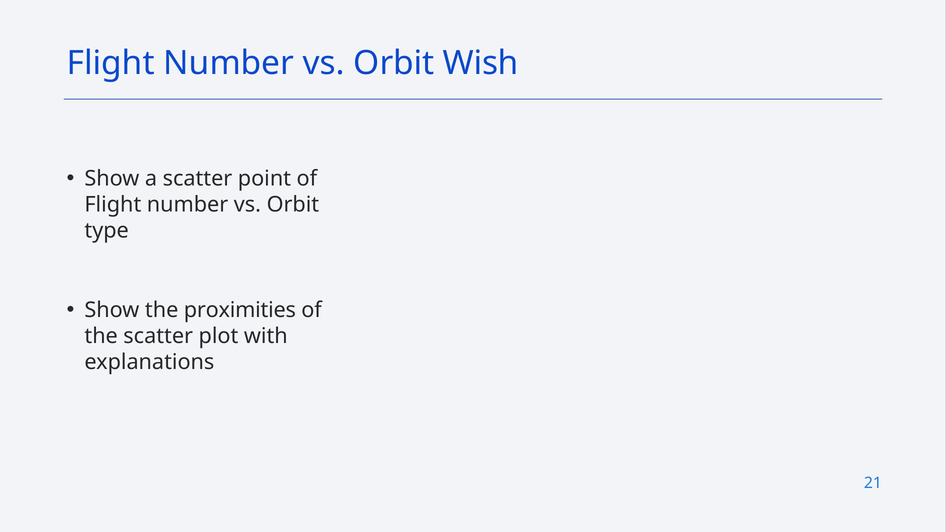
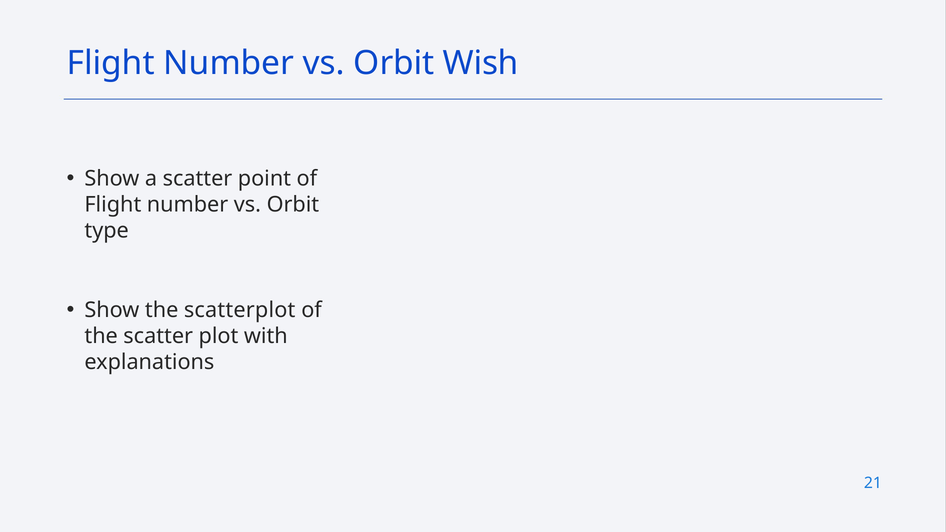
proximities: proximities -> scatterplot
